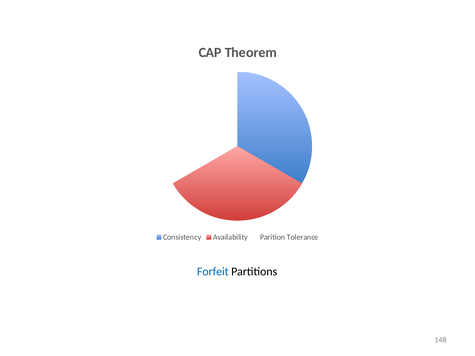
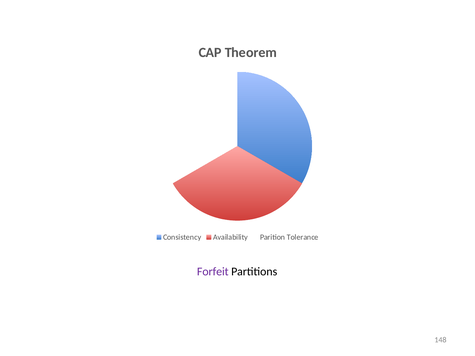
Forfeit colour: blue -> purple
